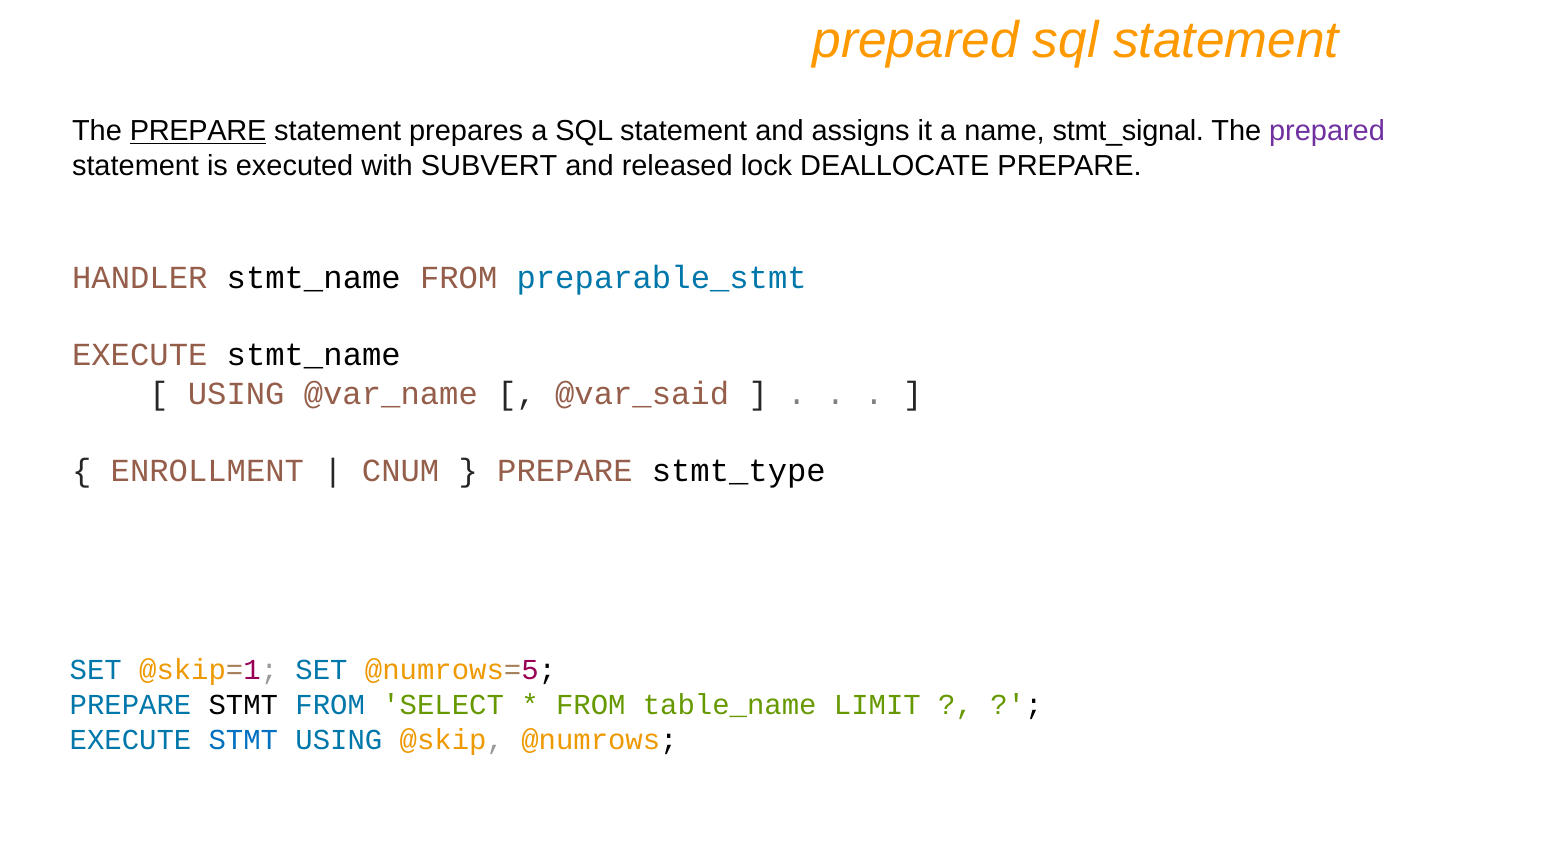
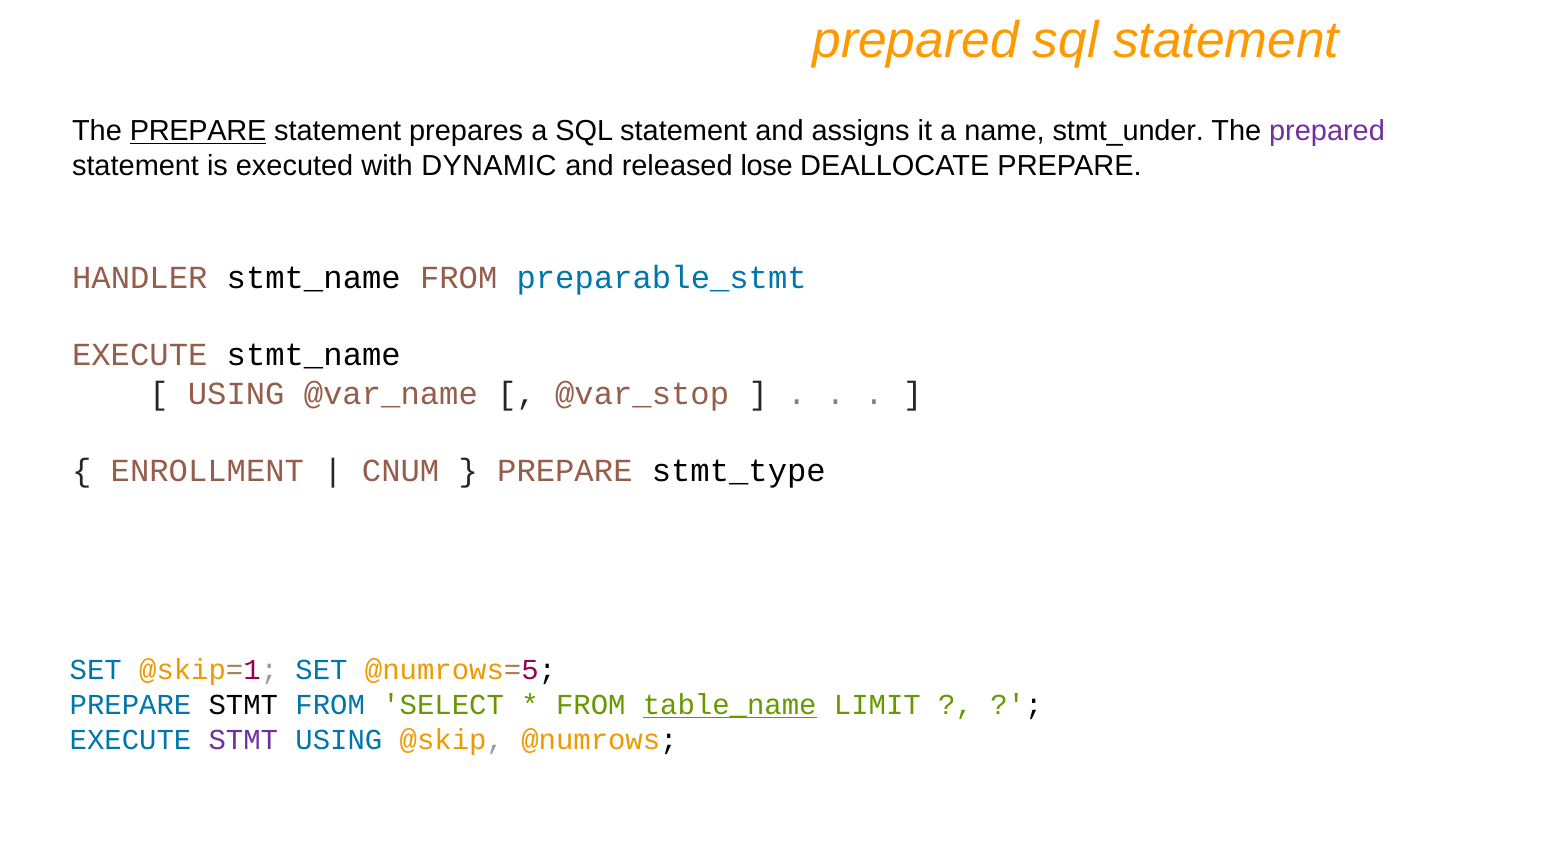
stmt_signal: stmt_signal -> stmt_under
SUBVERT: SUBVERT -> DYNAMIC
lock: lock -> lose
@var_said: @var_said -> @var_stop
table_name underline: none -> present
STMT at (243, 740) colour: blue -> purple
